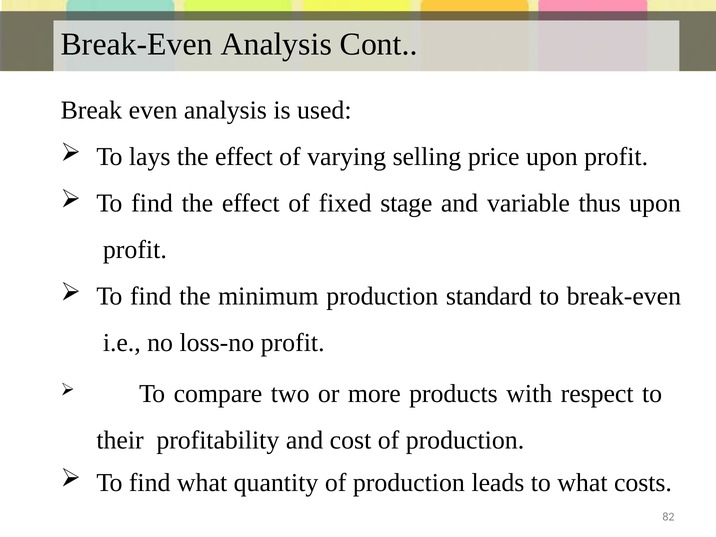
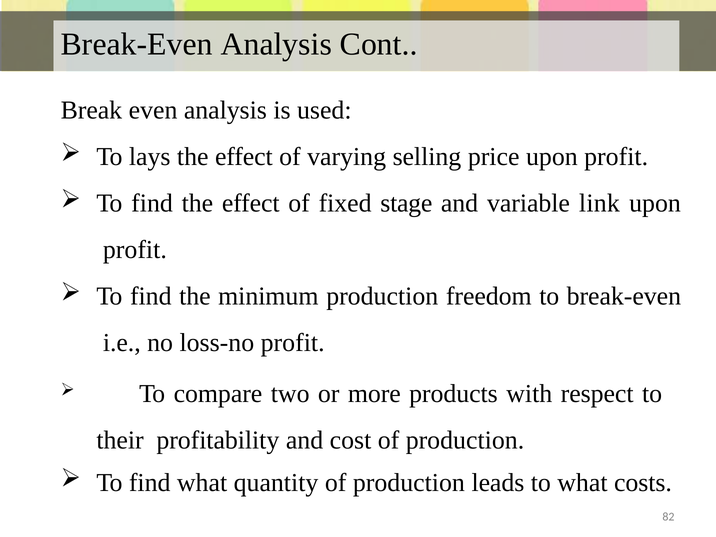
thus: thus -> link
standard: standard -> freedom
